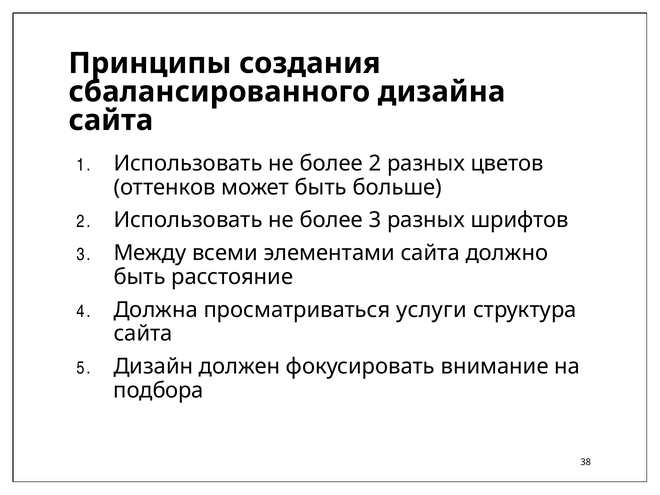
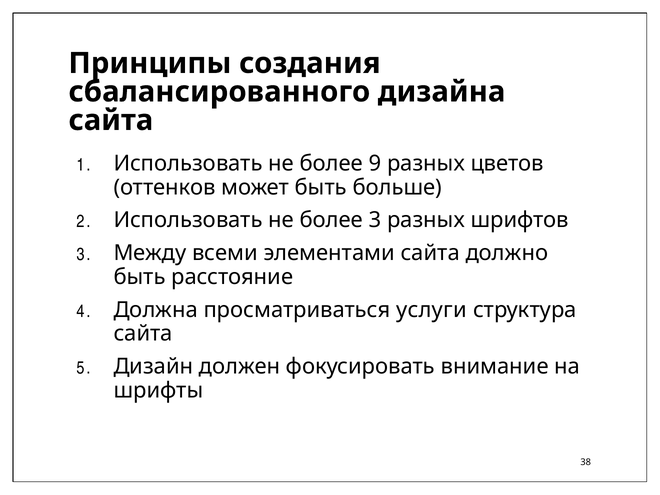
более 2: 2 -> 9
подбора: подбора -> шрифты
